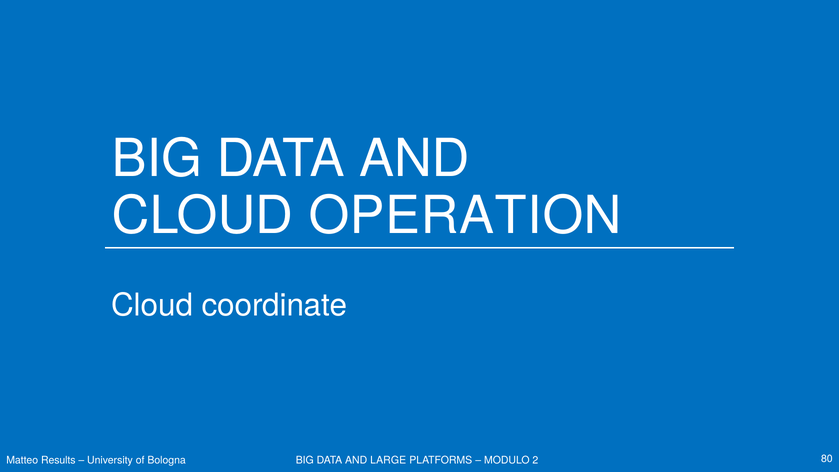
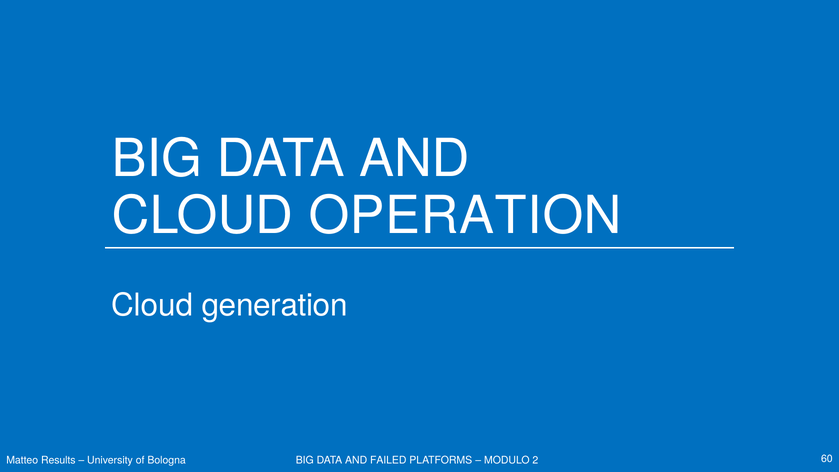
coordinate: coordinate -> generation
LARGE: LARGE -> FAILED
80: 80 -> 60
